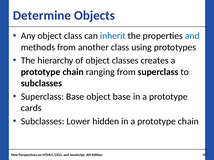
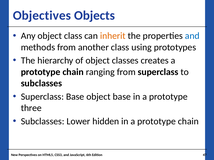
Determine: Determine -> Objectives
inherit colour: blue -> orange
cards: cards -> three
